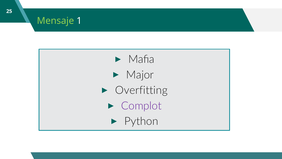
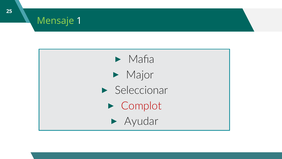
Overfitting: Overfitting -> Seleccionar
Complot colour: purple -> red
Python: Python -> Ayudar
